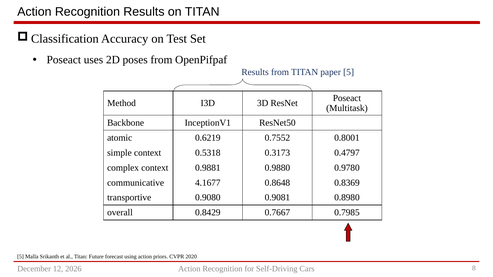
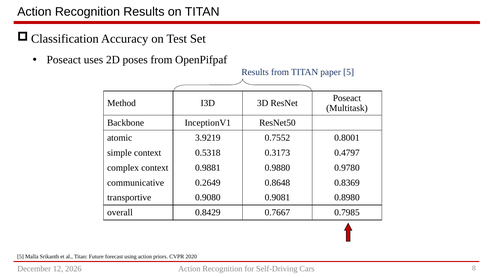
0.6219: 0.6219 -> 3.9219
4.1677: 4.1677 -> 0.2649
